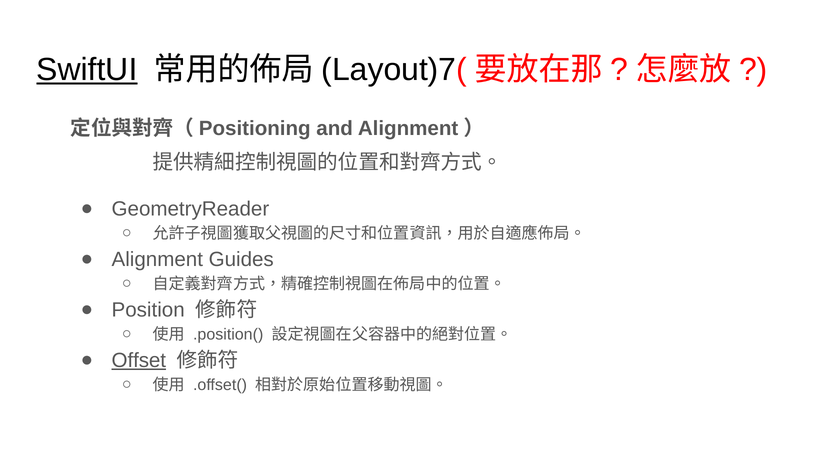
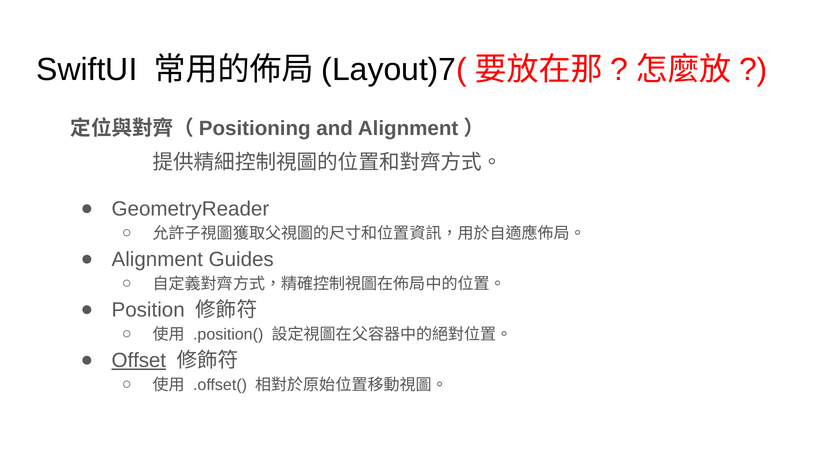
SwiftUI underline: present -> none
